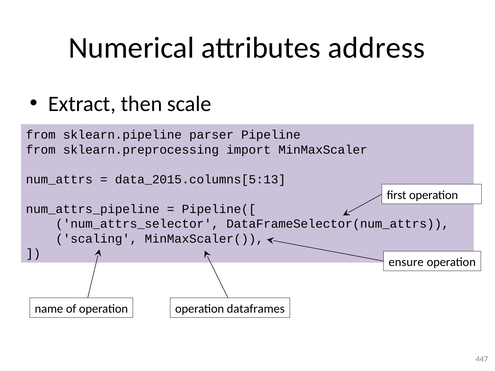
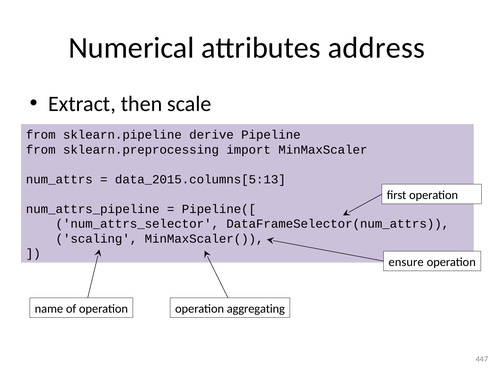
parser: parser -> derive
dataframes: dataframes -> aggregating
